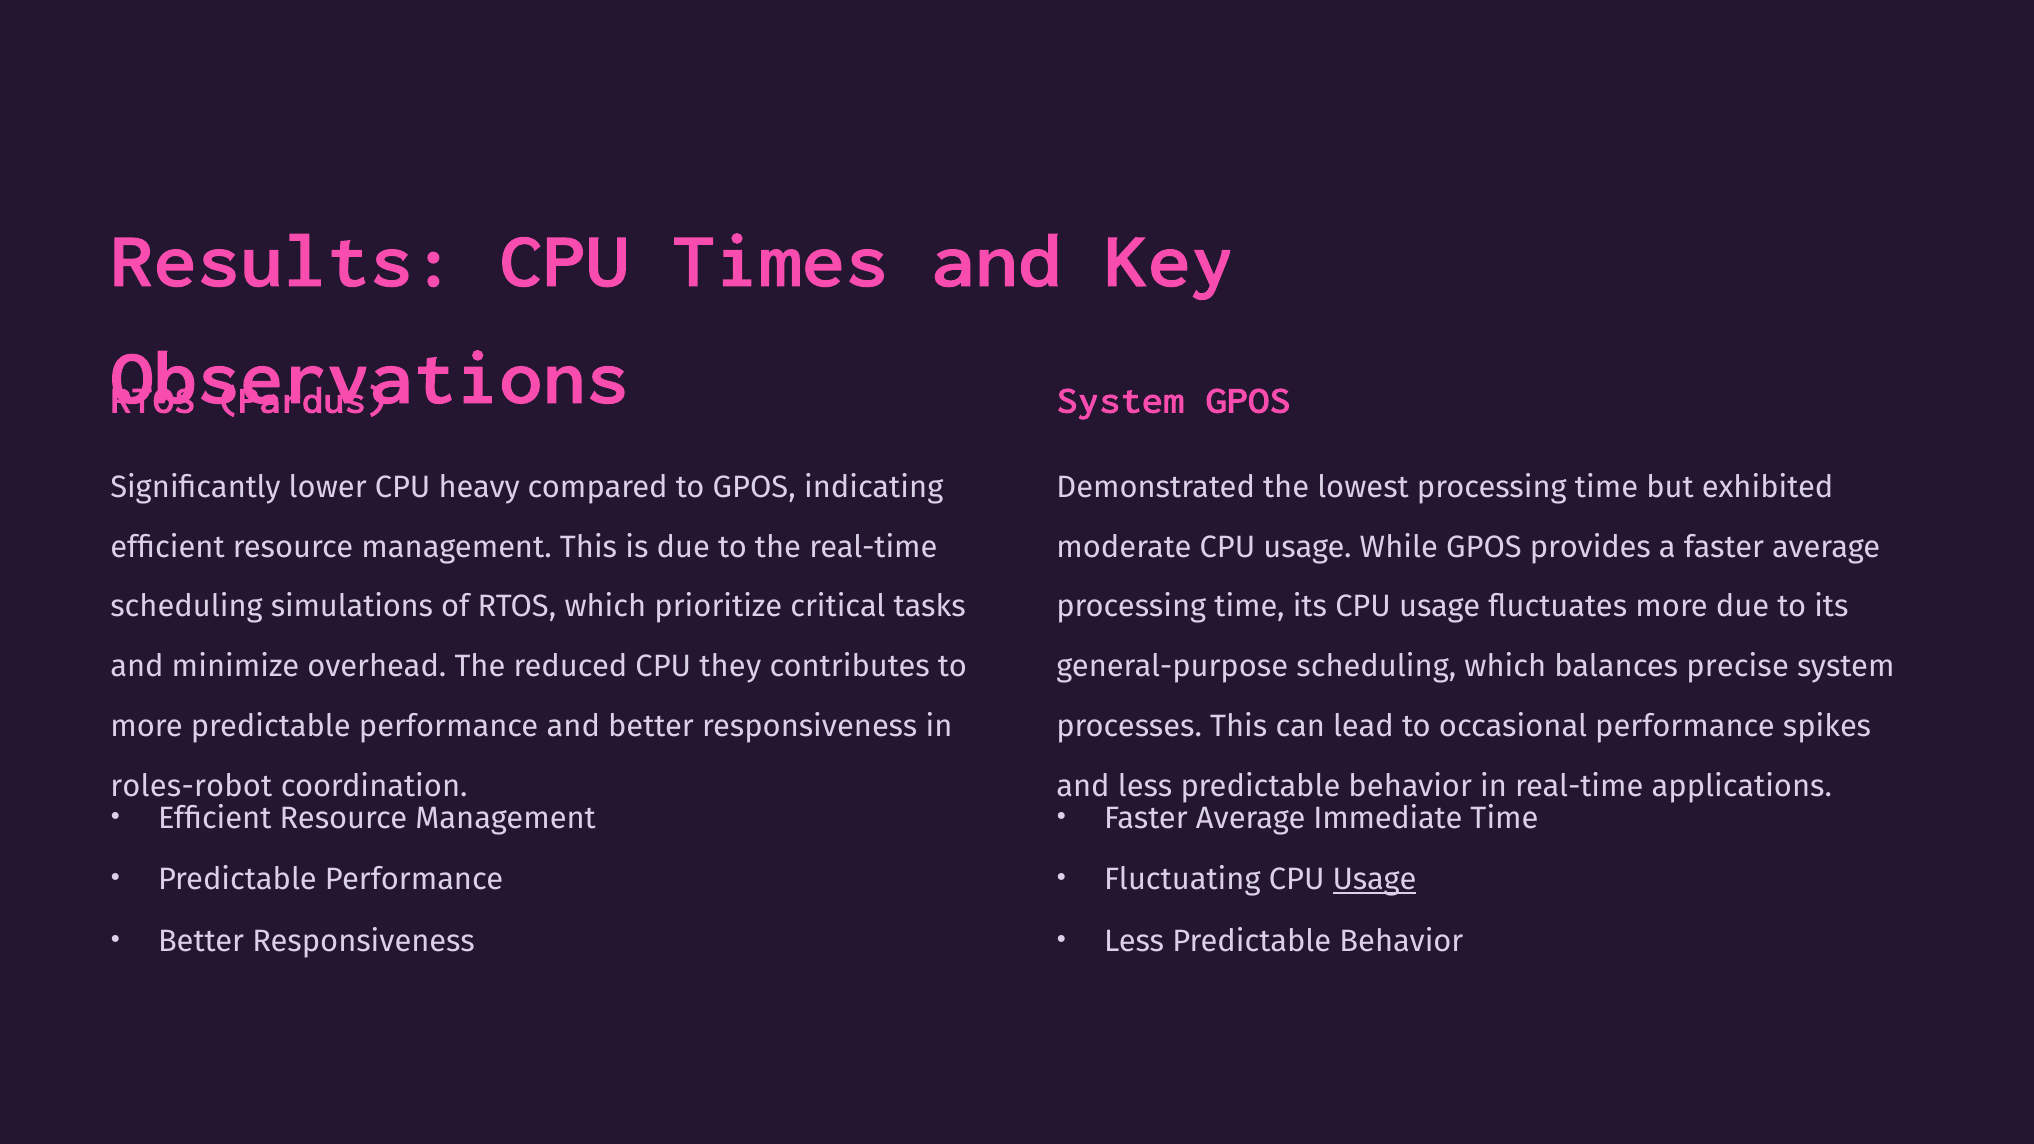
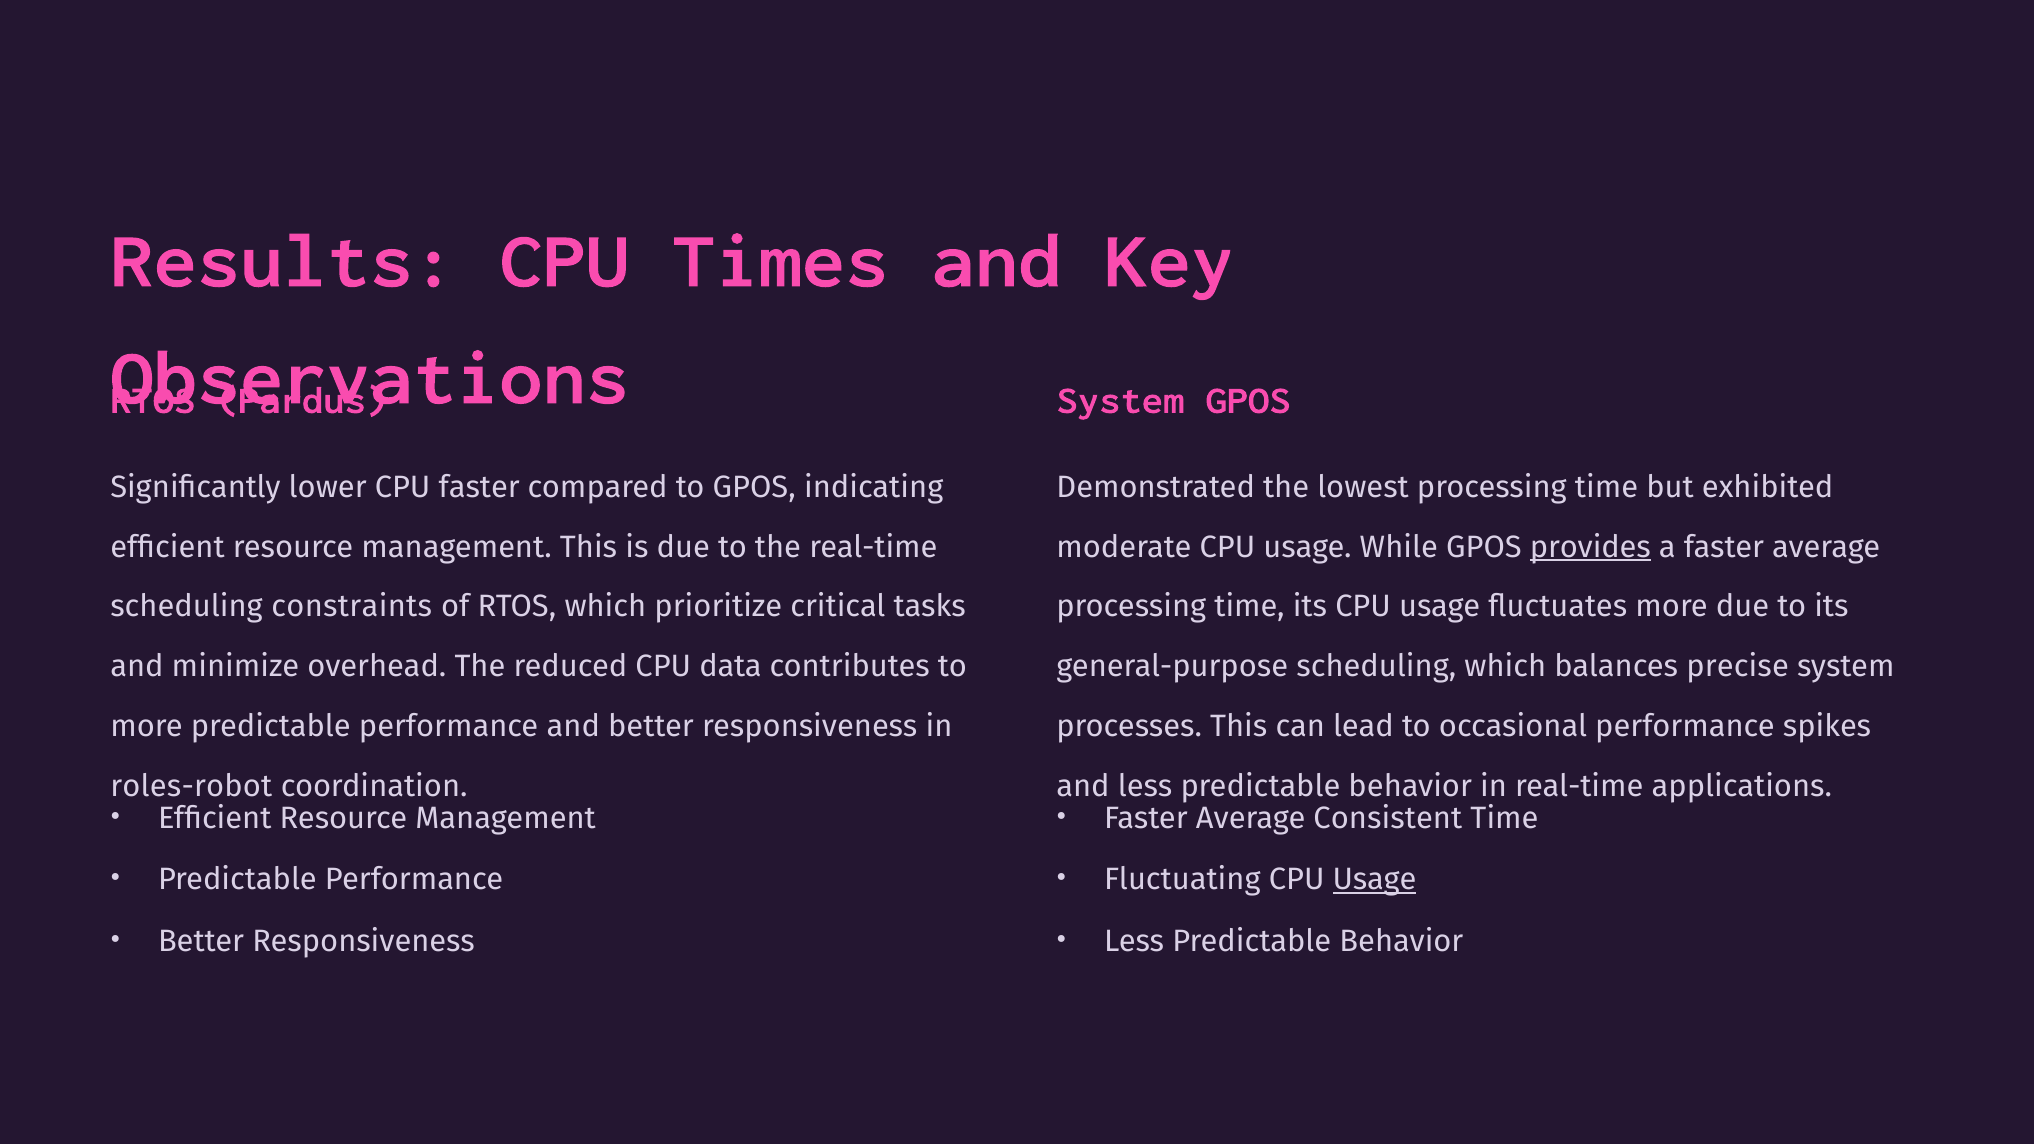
CPU heavy: heavy -> faster
provides underline: none -> present
simulations: simulations -> constraints
they: they -> data
Immediate: Immediate -> Consistent
